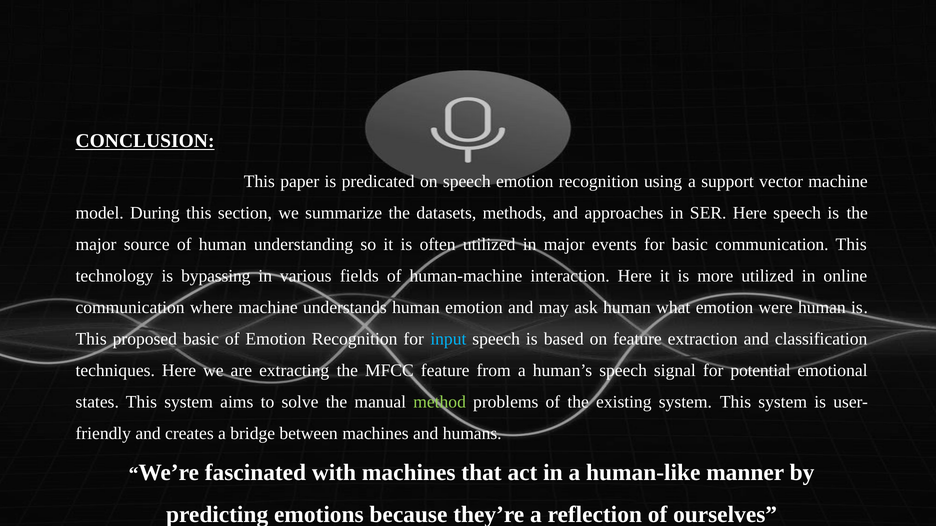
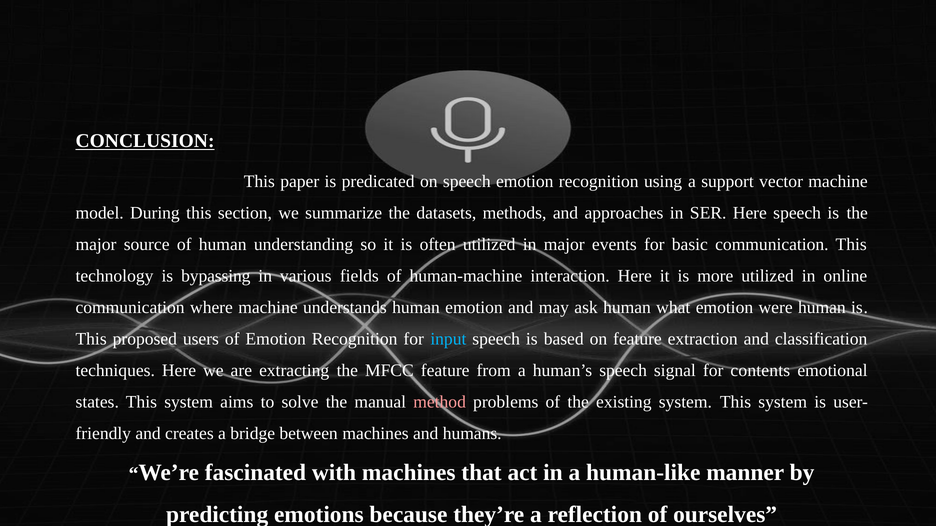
proposed basic: basic -> users
potential: potential -> contents
method colour: light green -> pink
